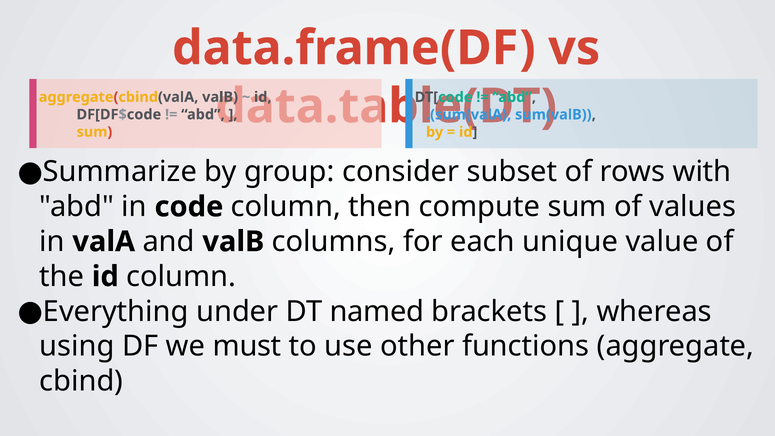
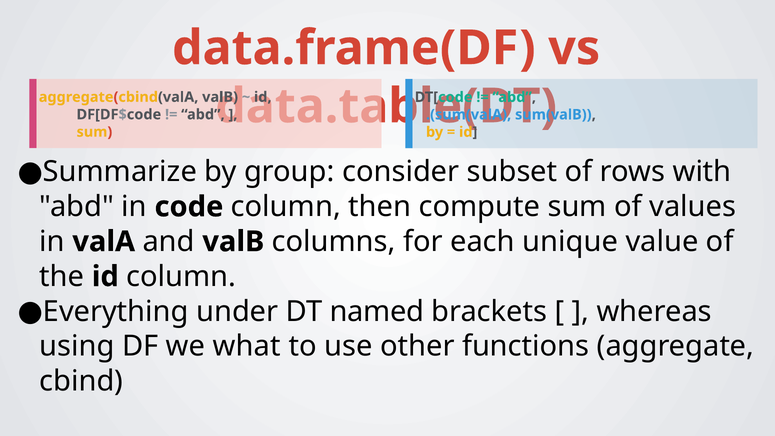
must: must -> what
